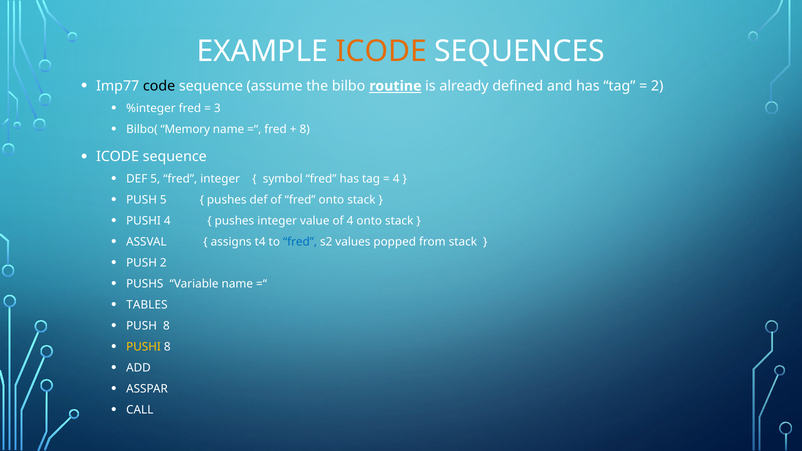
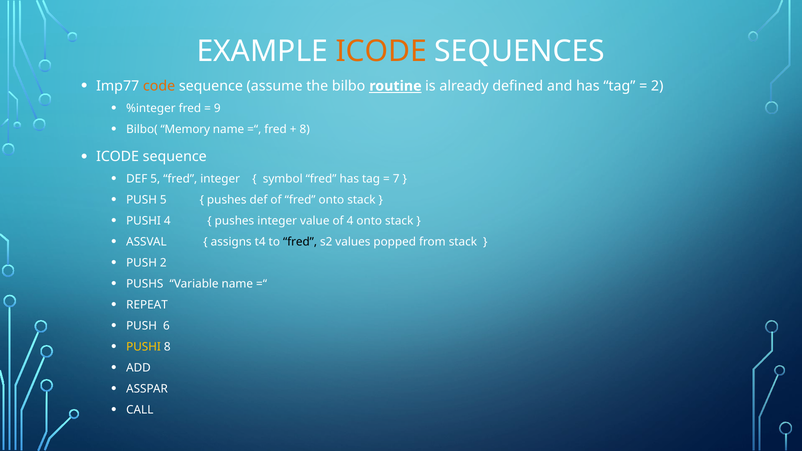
code colour: black -> orange
3: 3 -> 9
4 at (396, 179): 4 -> 7
fred at (300, 242) colour: blue -> black
TABLES: TABLES -> REPEAT
PUSH 8: 8 -> 6
